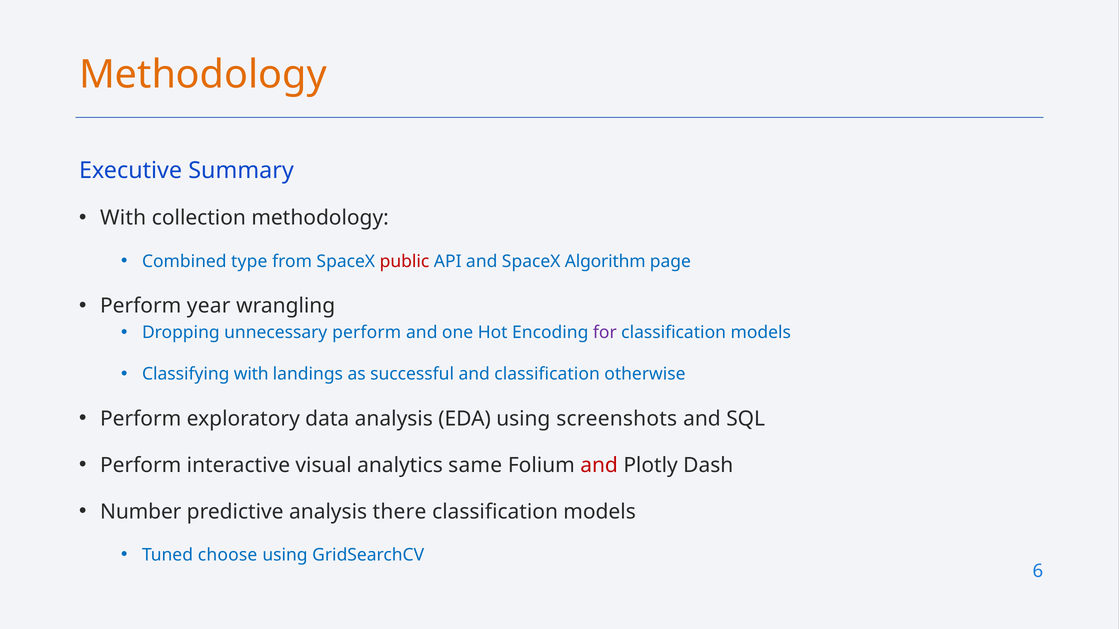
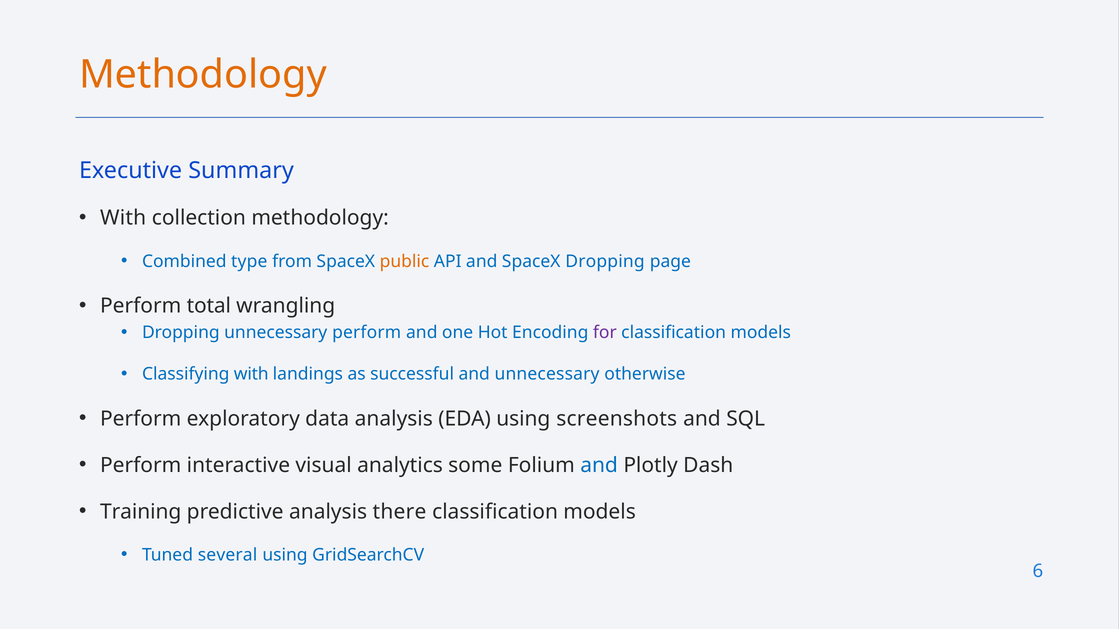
public colour: red -> orange
SpaceX Algorithm: Algorithm -> Dropping
year: year -> total
and classification: classification -> unnecessary
same: same -> some
and at (599, 465) colour: red -> blue
Number: Number -> Training
choose: choose -> several
